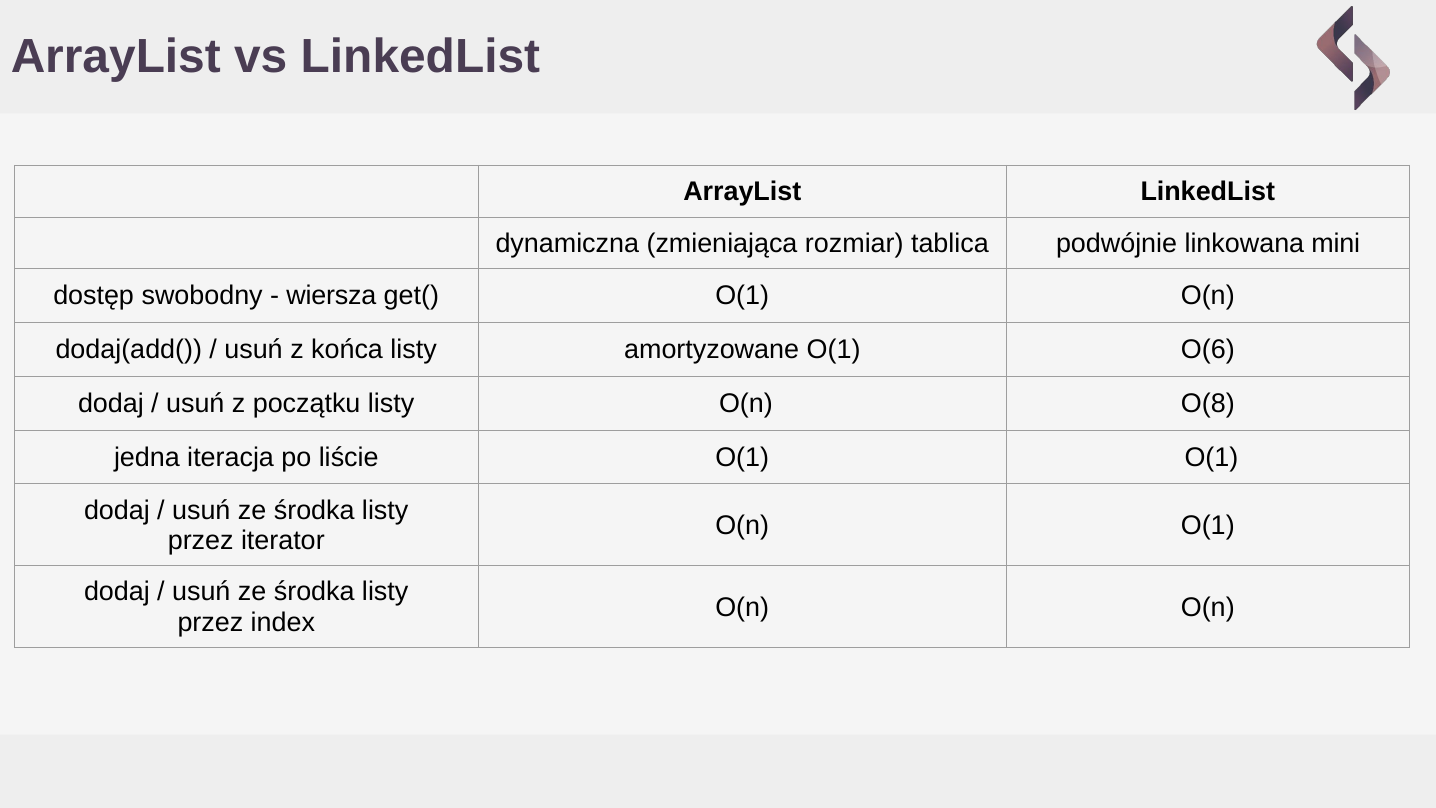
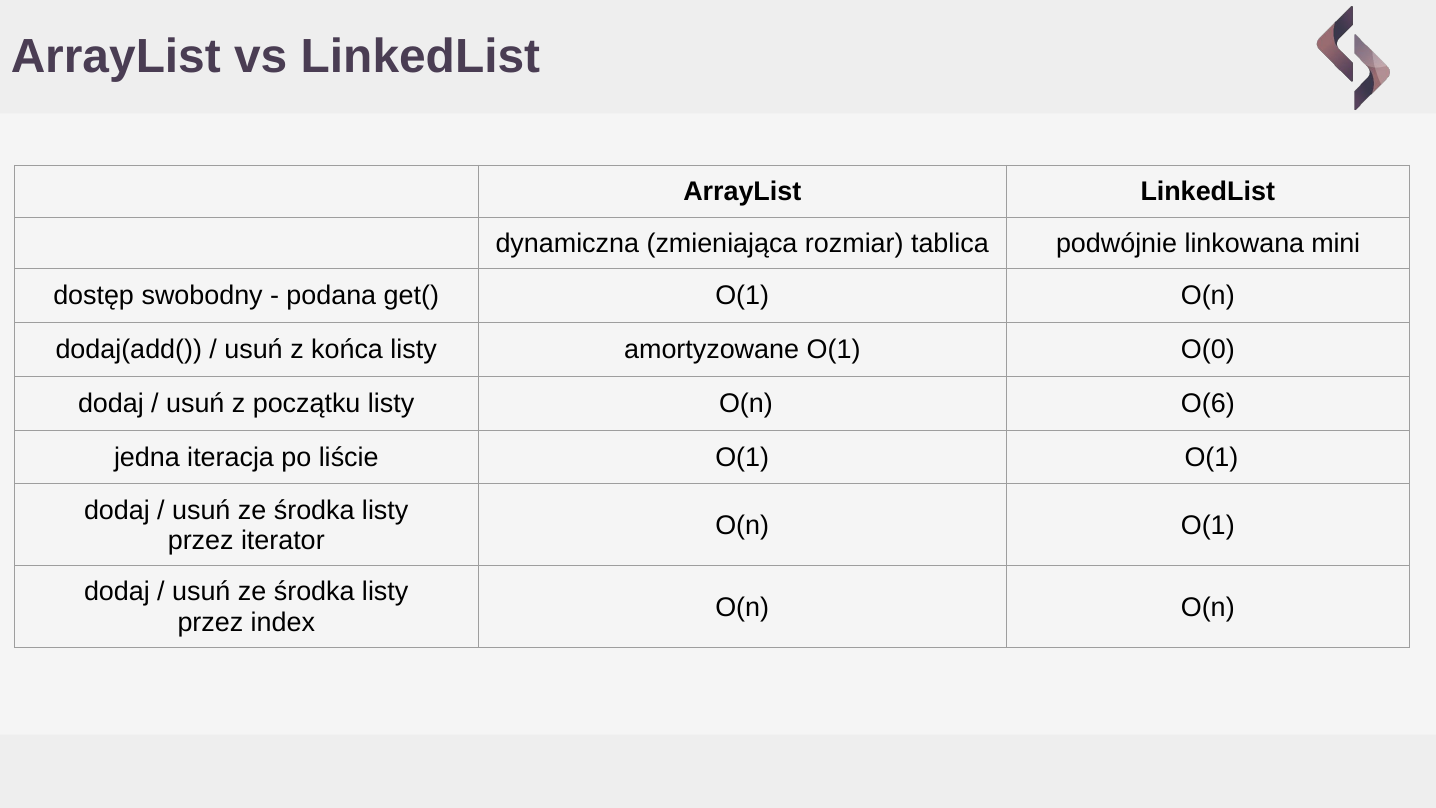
wiersza: wiersza -> podana
O(6: O(6 -> O(0
O(8: O(8 -> O(6
